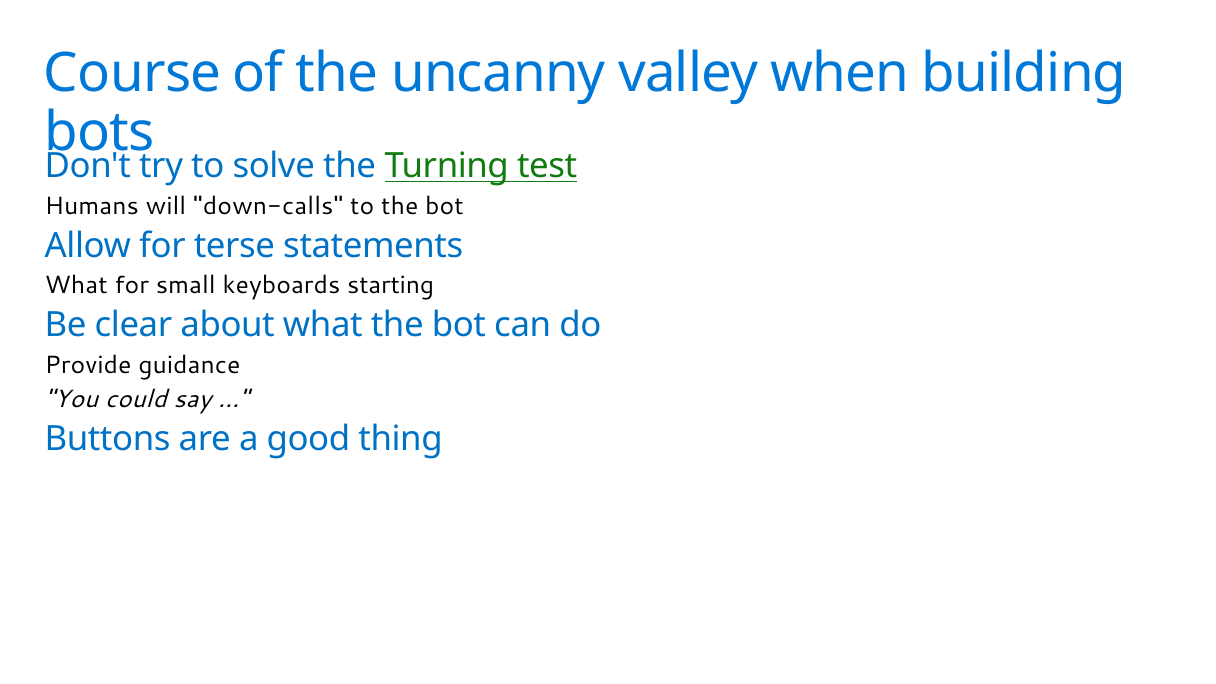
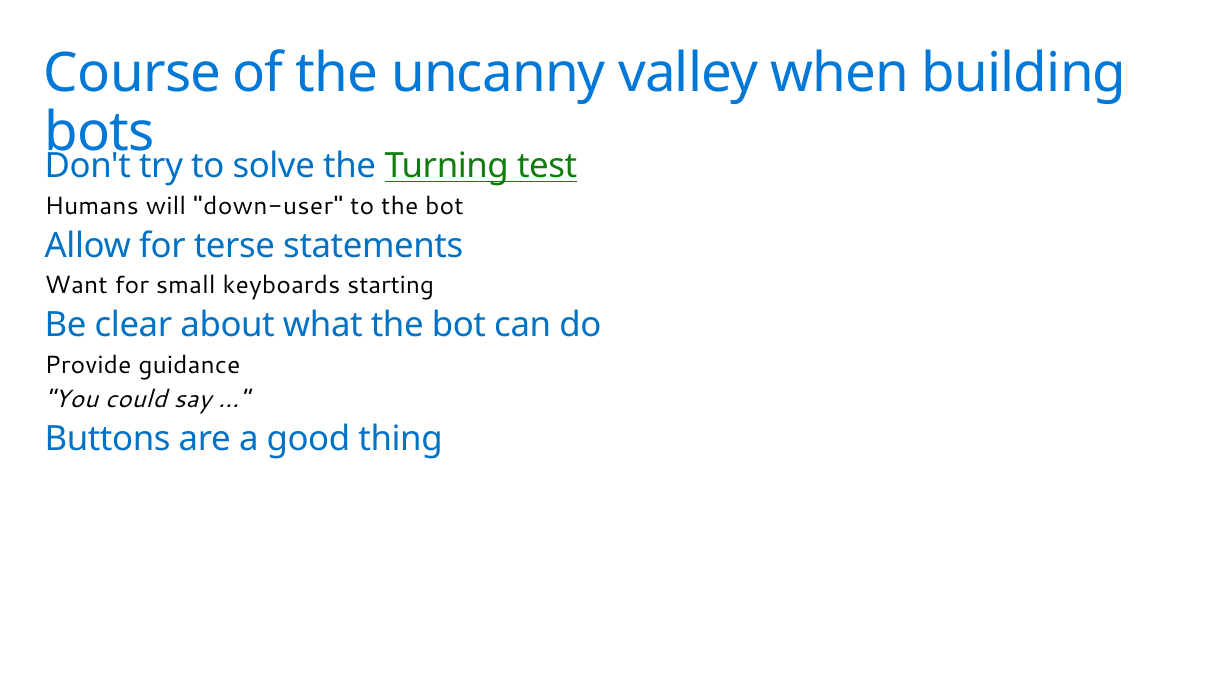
down-calls: down-calls -> down-user
What at (76, 286): What -> Want
